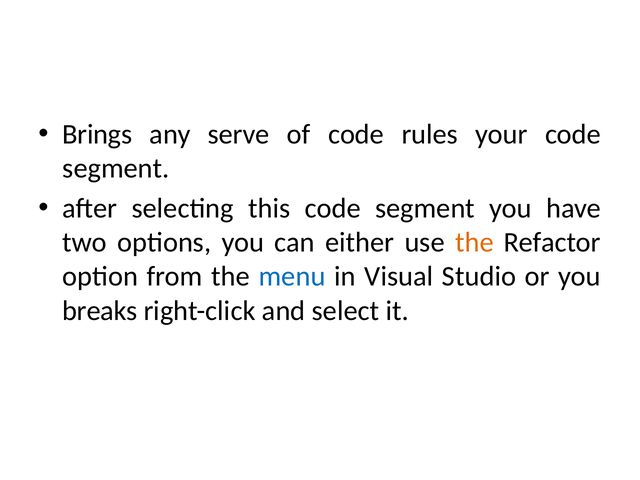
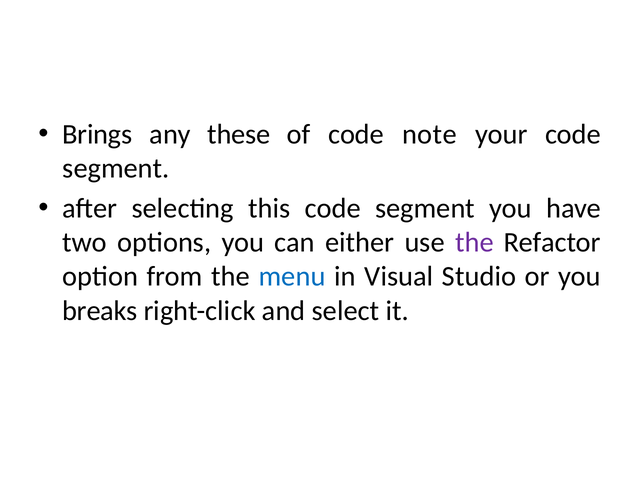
serve: serve -> these
rules: rules -> note
the at (474, 242) colour: orange -> purple
